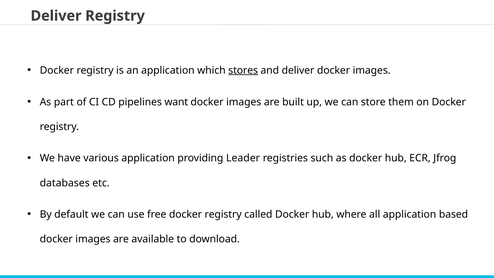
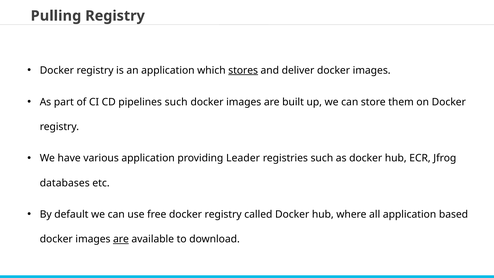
Deliver at (56, 16): Deliver -> Pulling
pipelines want: want -> such
are at (121, 239) underline: none -> present
